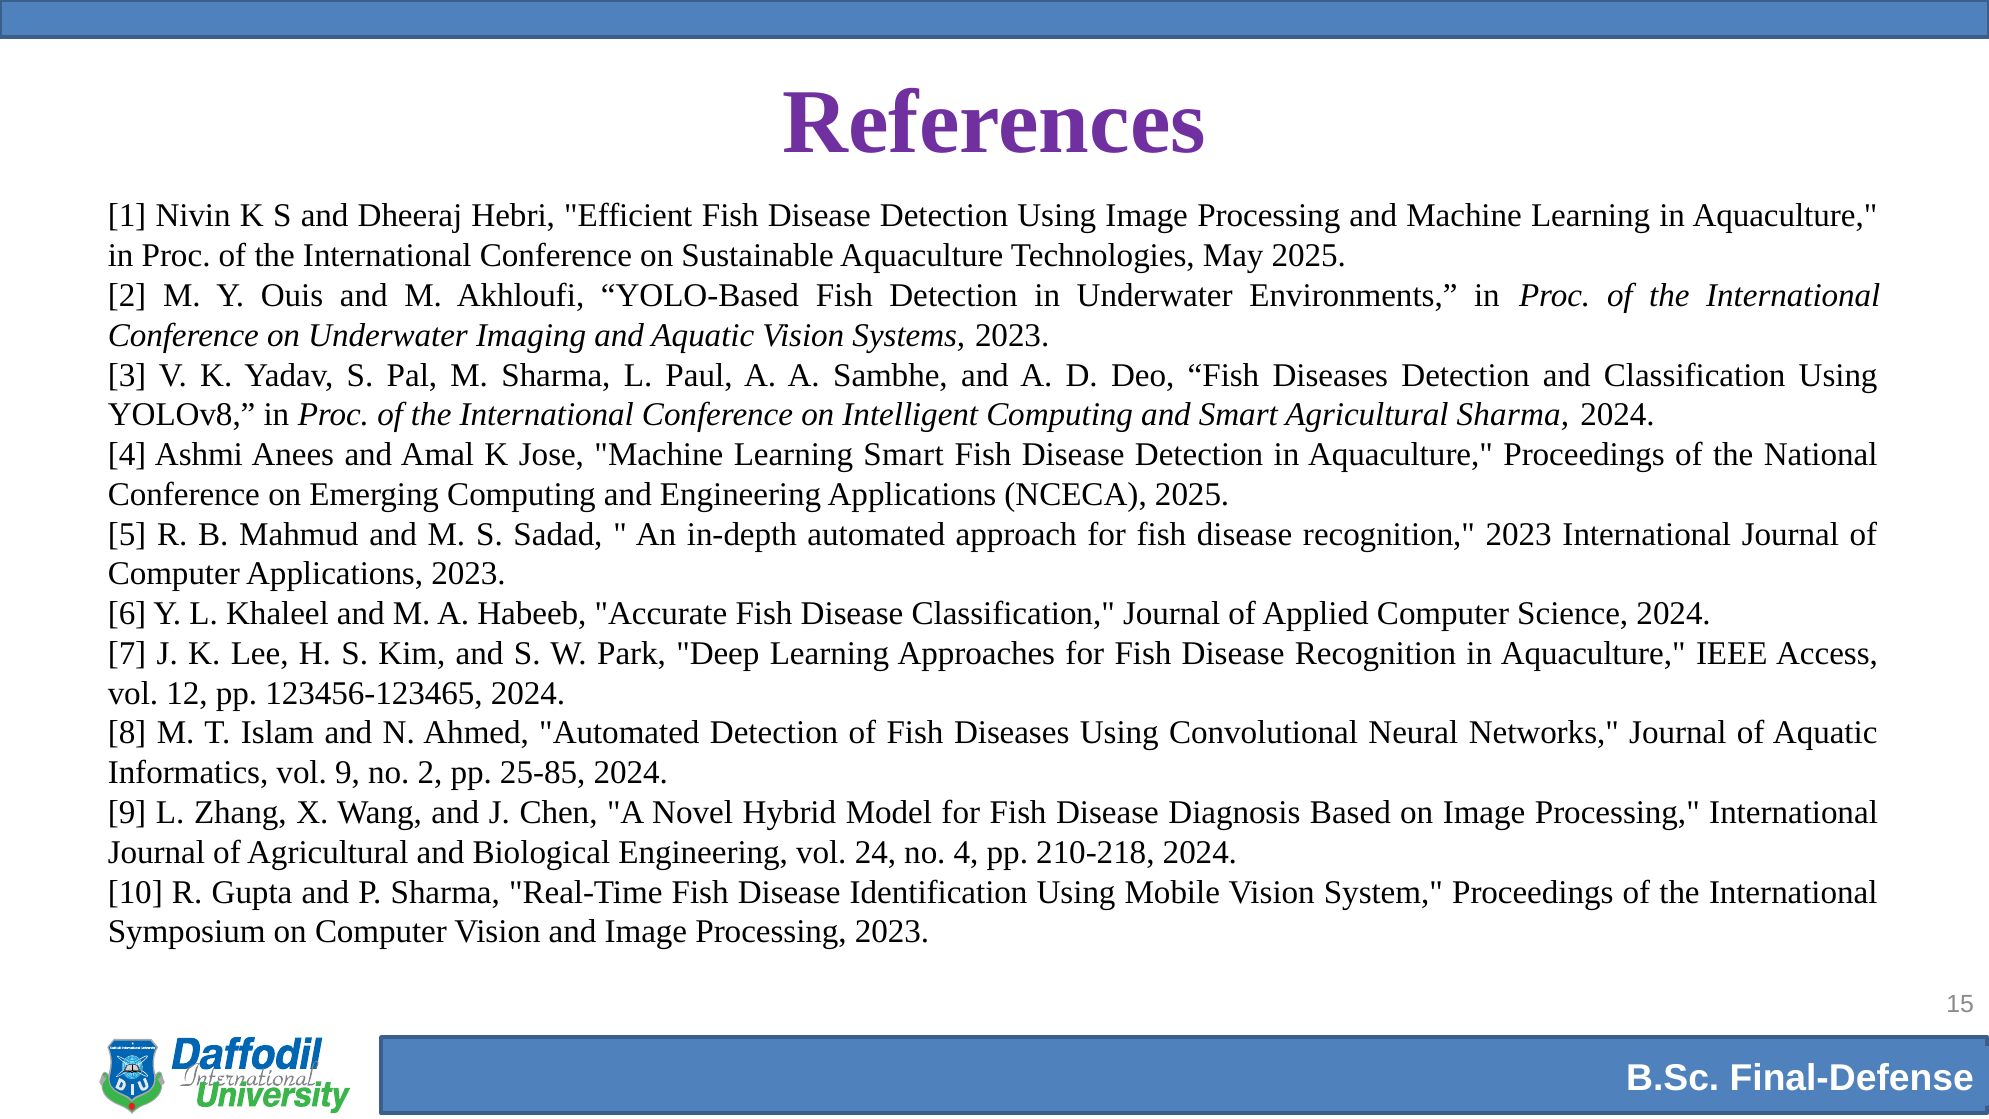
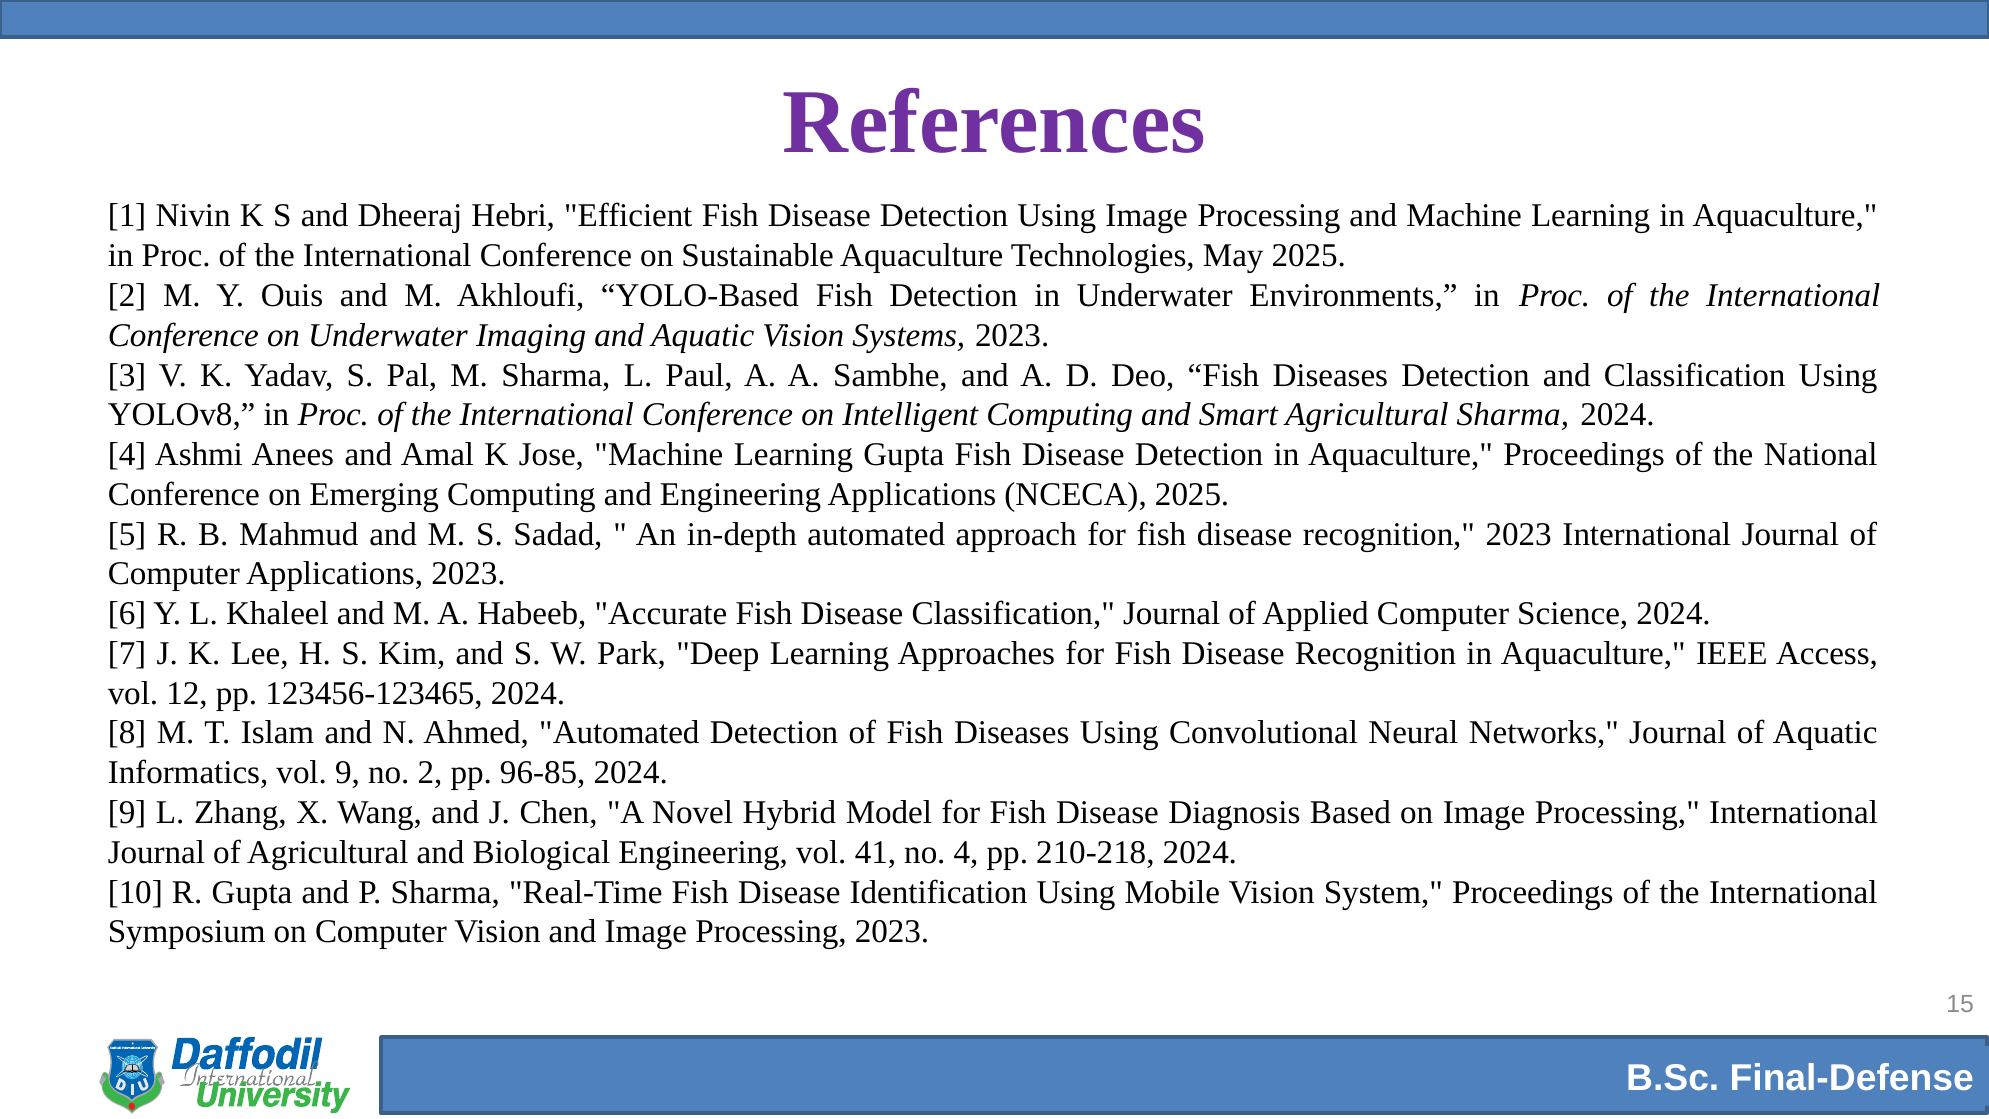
Learning Smart: Smart -> Gupta
25-85: 25-85 -> 96-85
24: 24 -> 41
